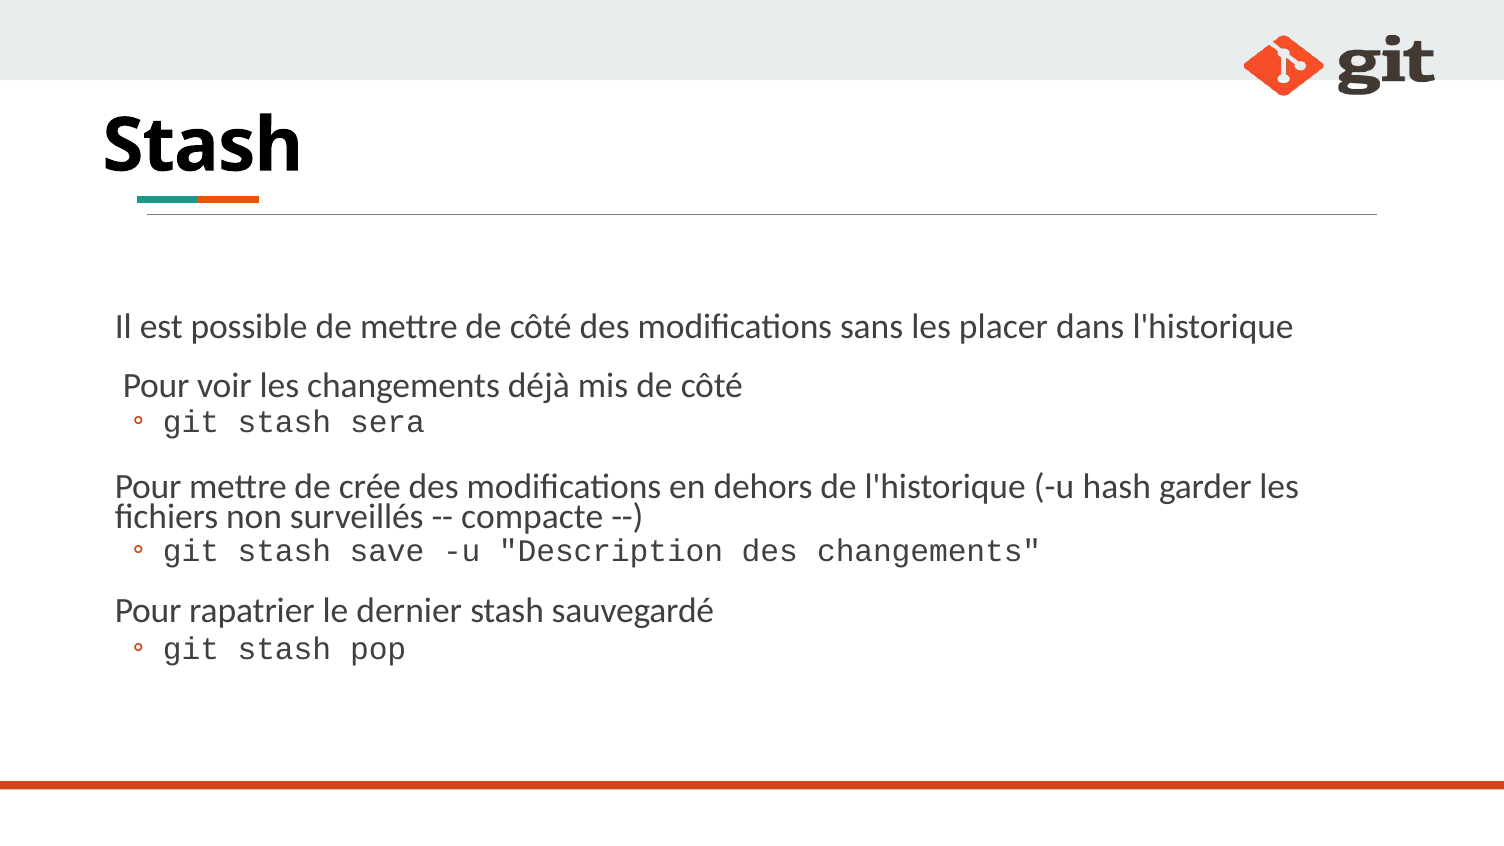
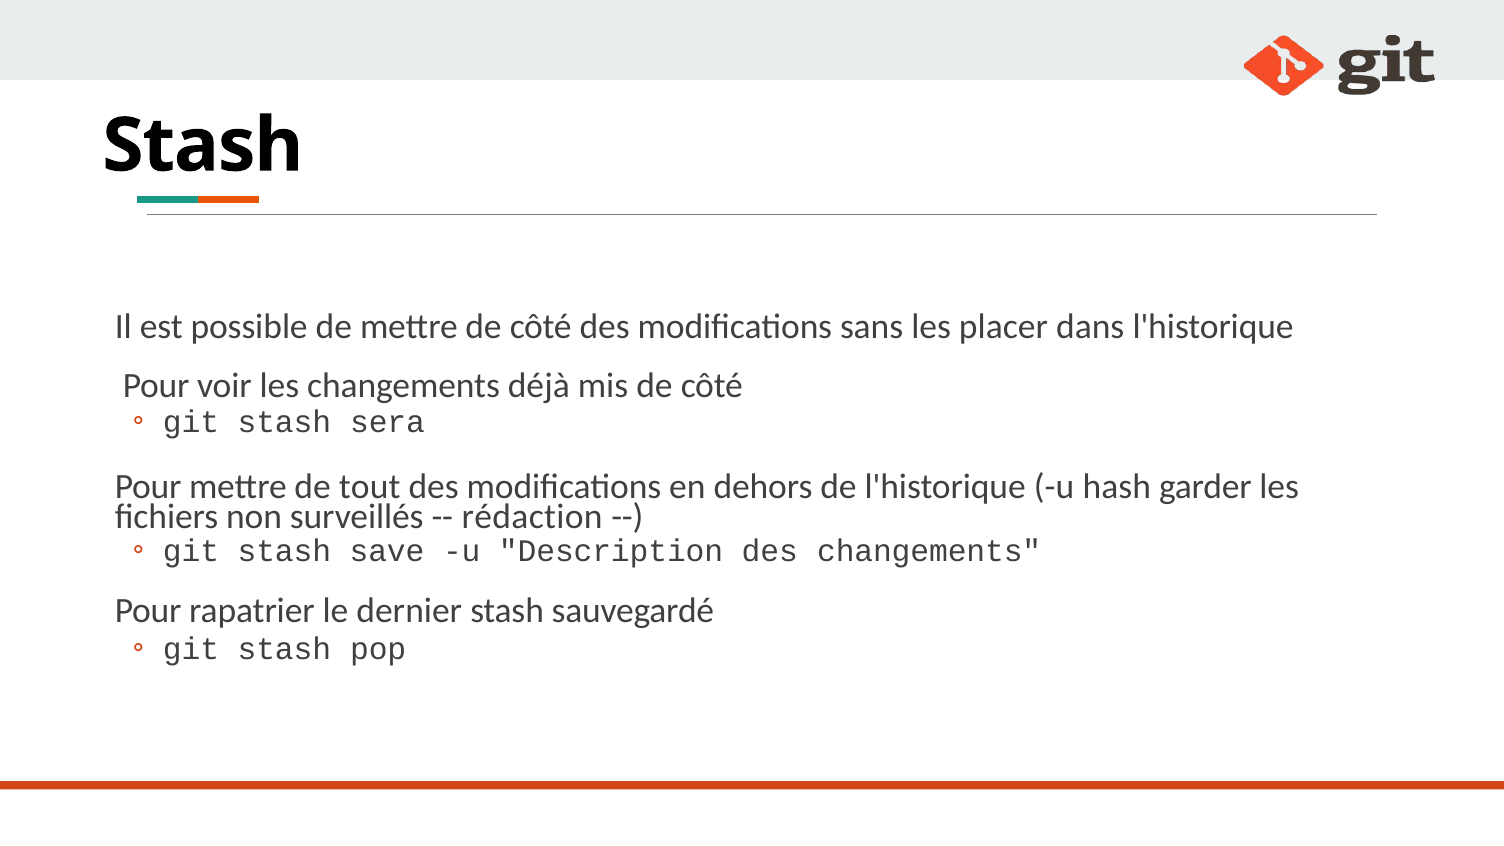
crée: crée -> tout
compacte: compacte -> rédaction
